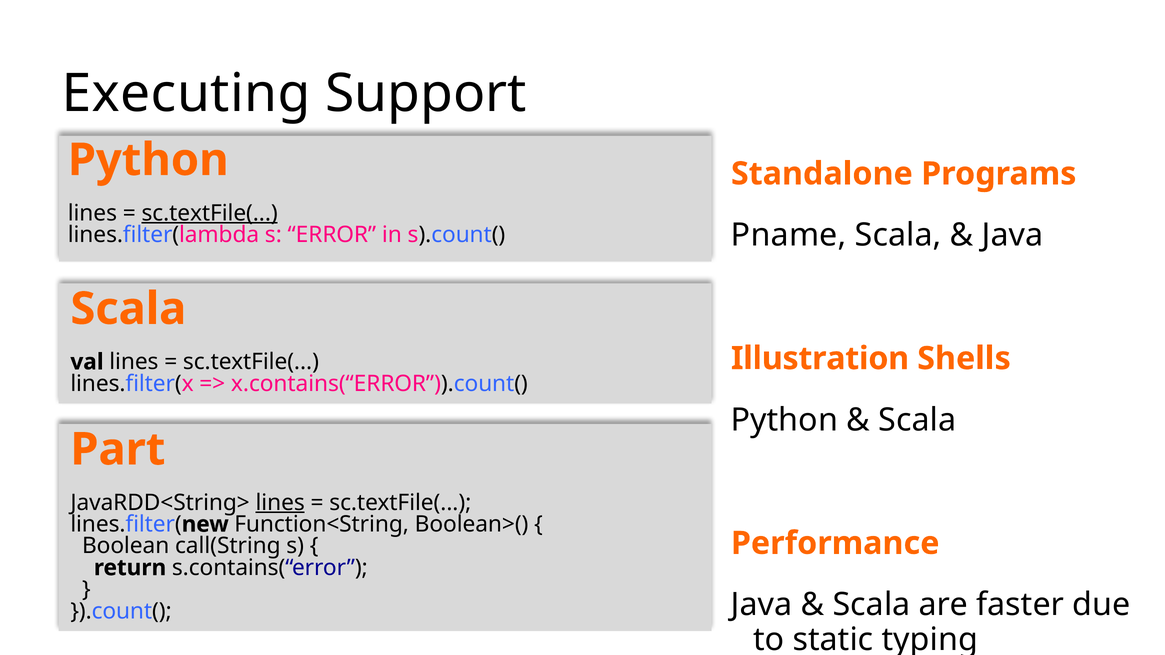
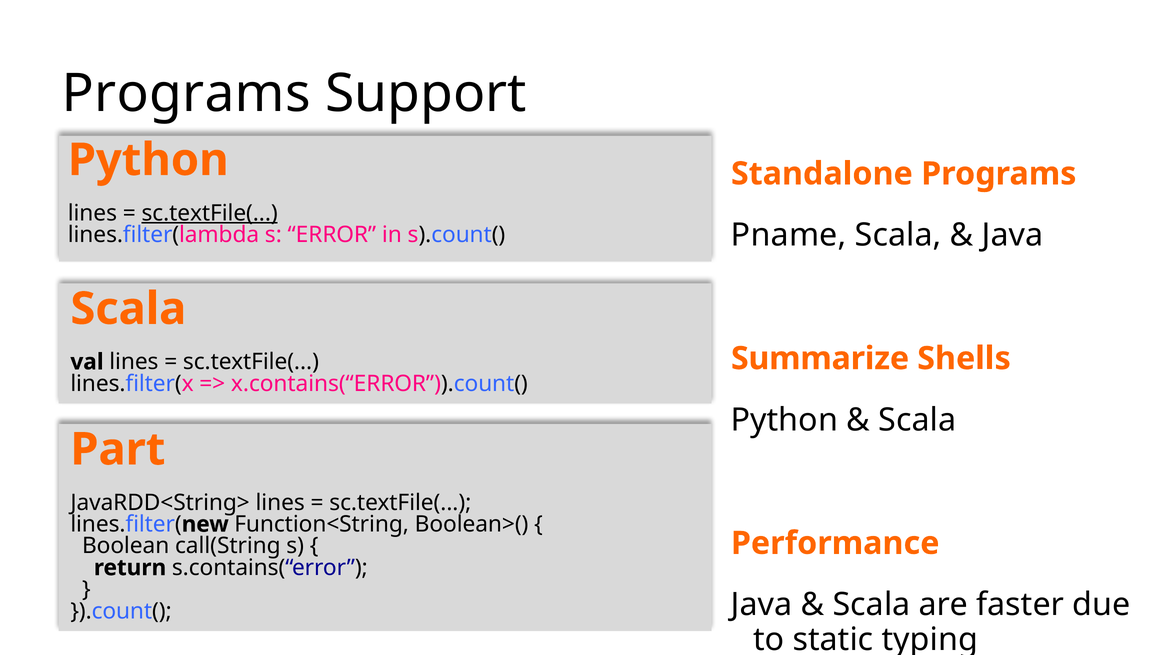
Executing at (186, 94): Executing -> Programs
Illustration: Illustration -> Summarize
lines at (280, 503) underline: present -> none
